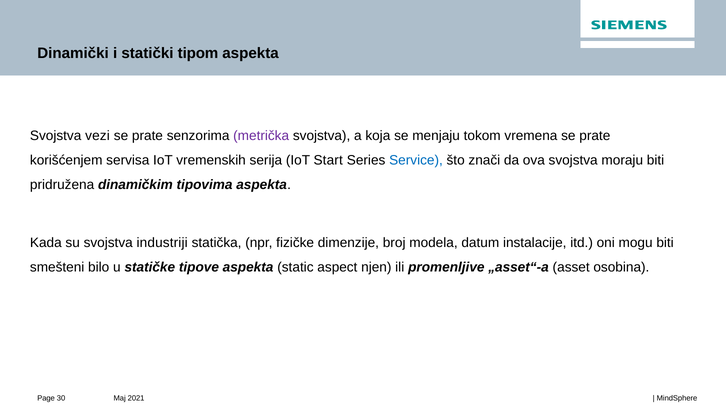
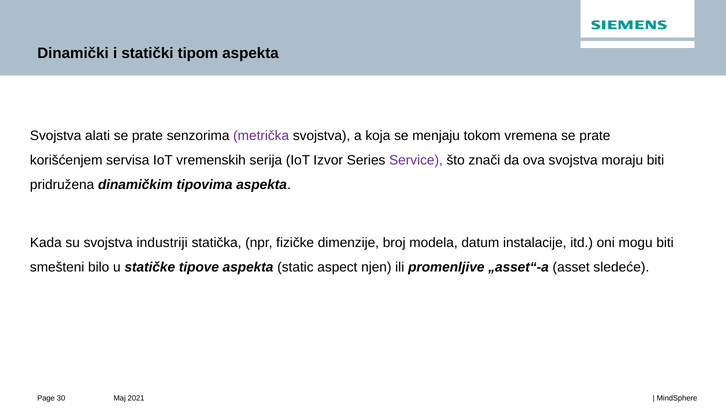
vezi: vezi -> alati
Start: Start -> Izvor
Service colour: blue -> purple
osobina: osobina -> sledeće
